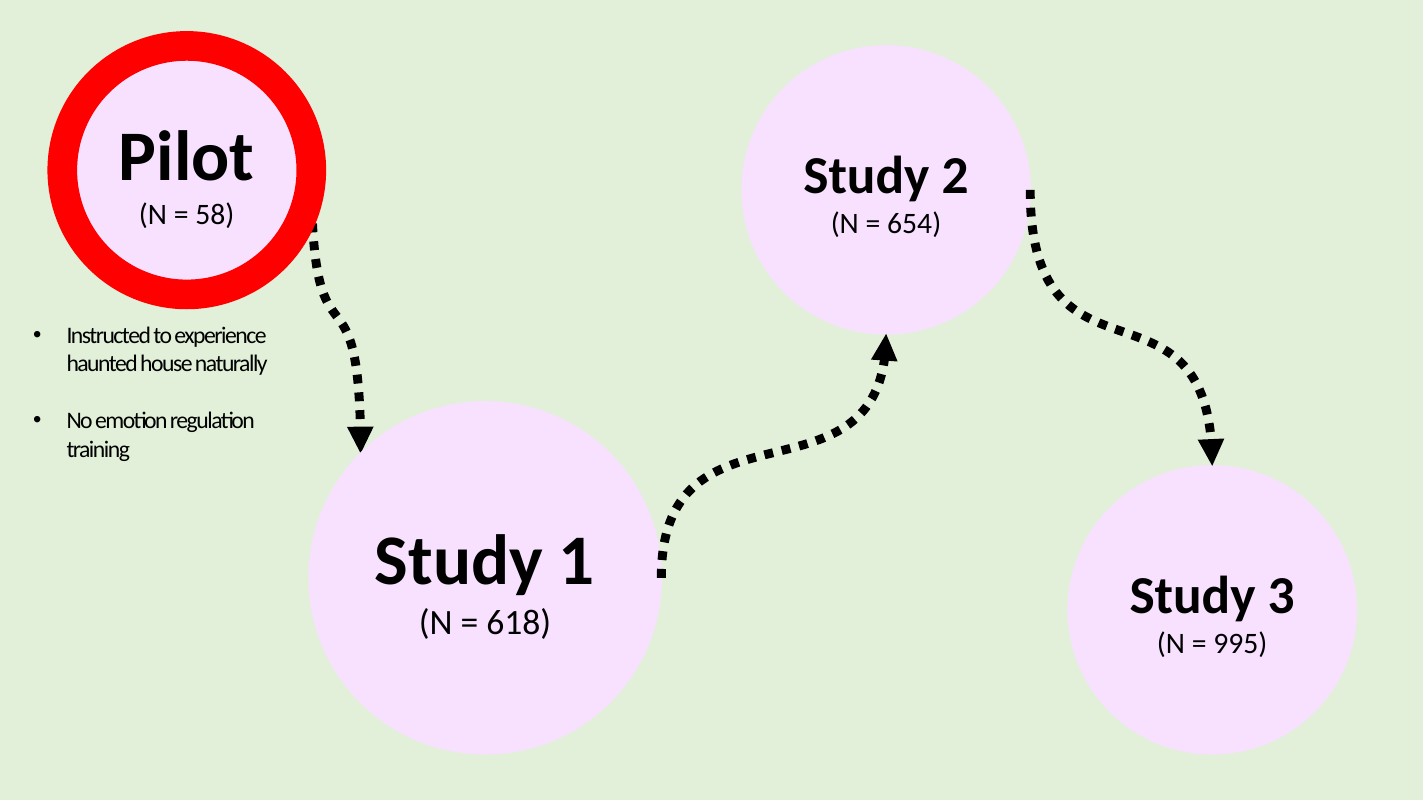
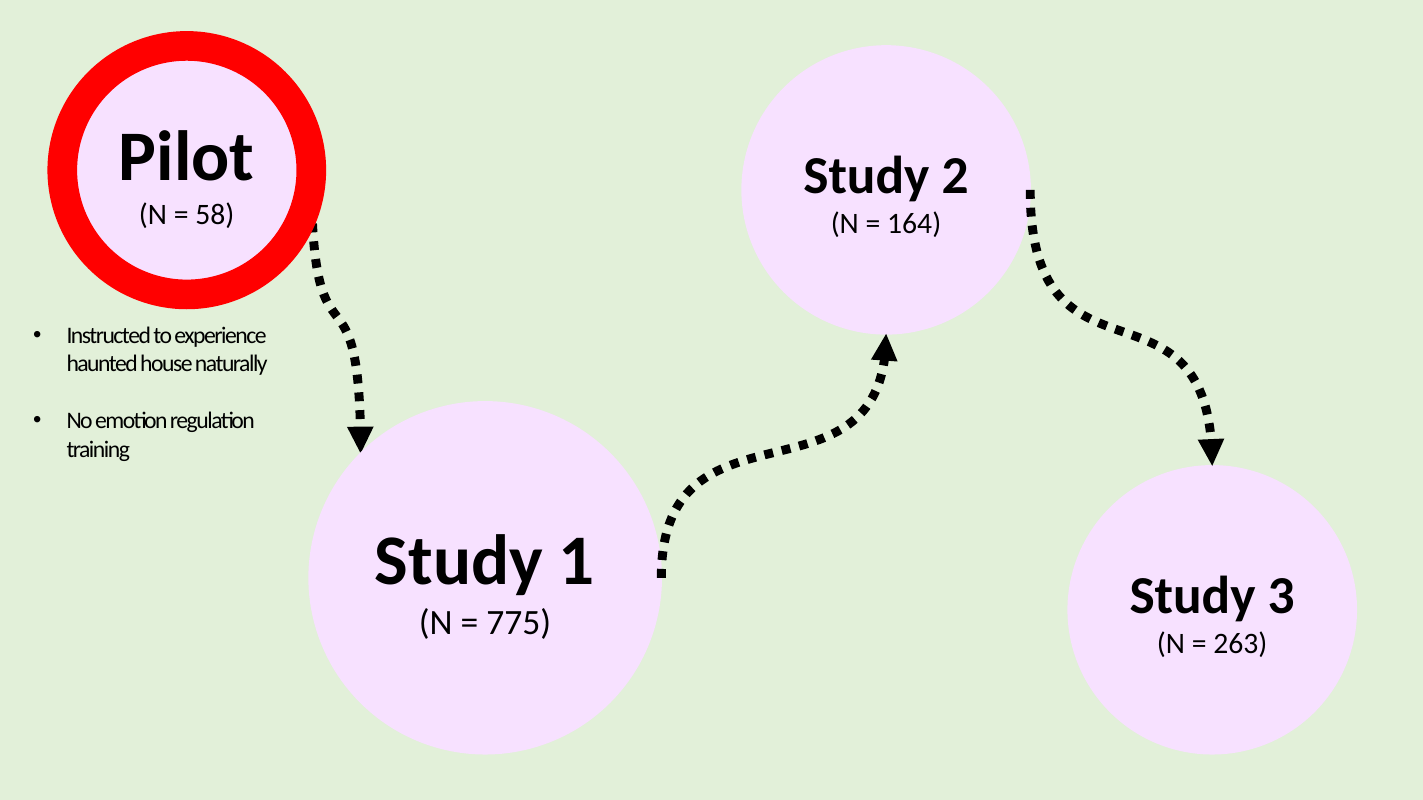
654: 654 -> 164
618: 618 -> 775
995: 995 -> 263
